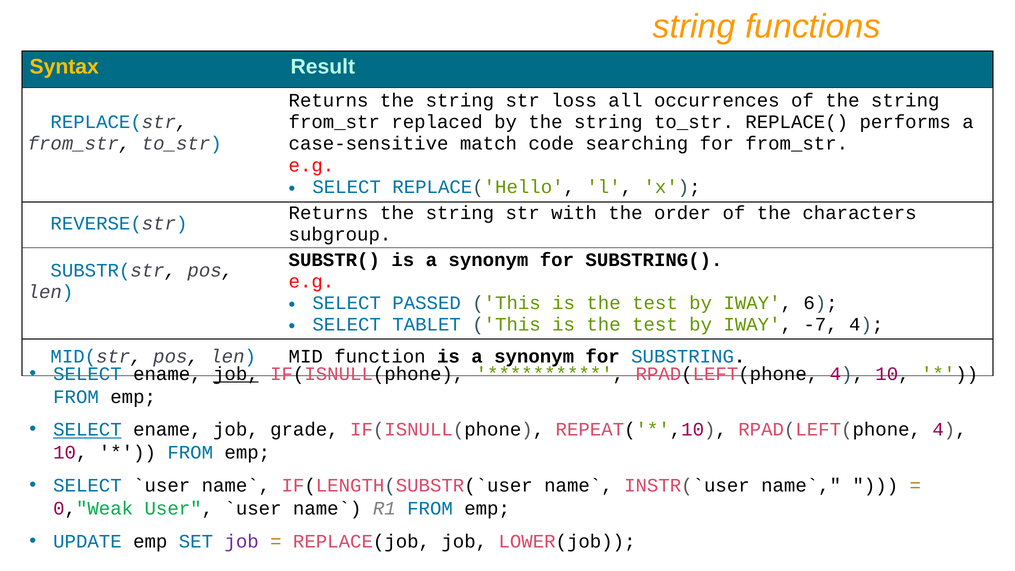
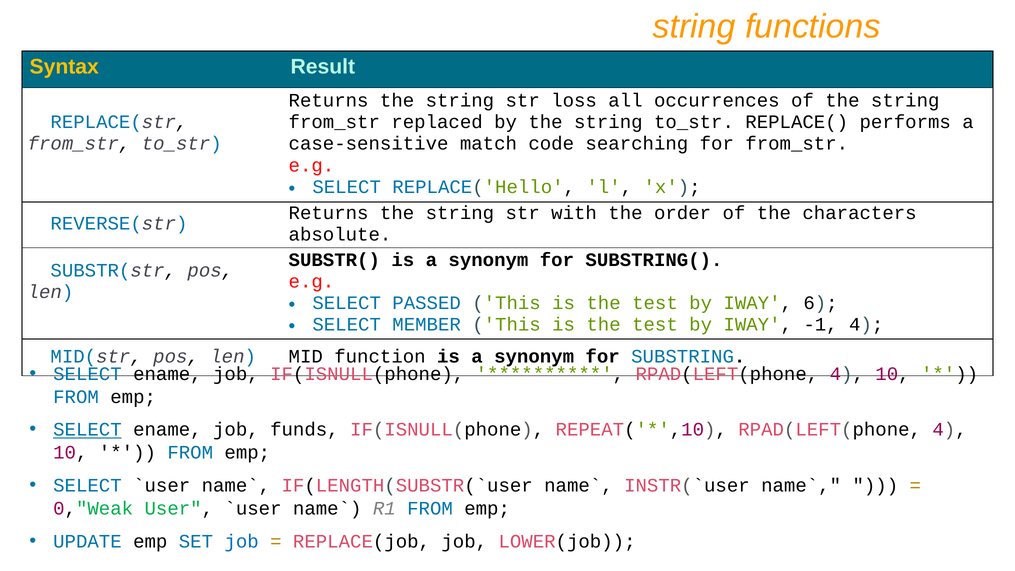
subgroup: subgroup -> absolute
TABLET: TABLET -> MEMBER
-7: -7 -> -1
job at (236, 374) underline: present -> none
grade: grade -> funds
job at (242, 541) colour: purple -> blue
